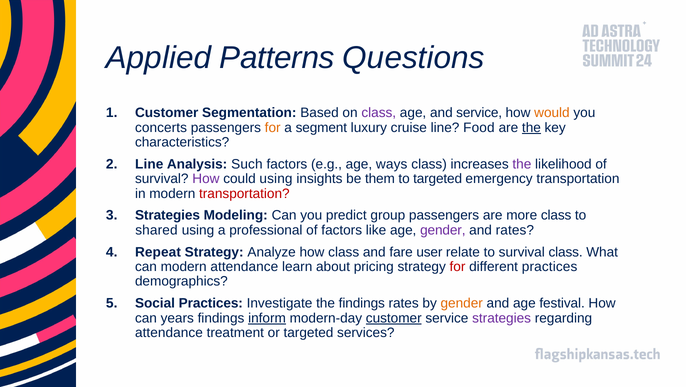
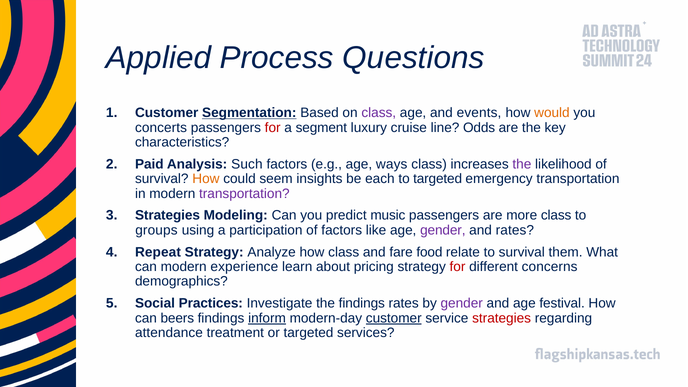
Patterns: Patterns -> Process
Segmentation underline: none -> present
and service: service -> events
for at (273, 128) colour: orange -> red
Food: Food -> Odds
the at (531, 128) underline: present -> none
Line at (149, 164): Line -> Paid
How at (206, 179) colour: purple -> orange
could using: using -> seem
them: them -> each
transportation at (244, 194) colour: red -> purple
group: group -> music
shared: shared -> groups
professional: professional -> participation
user: user -> food
survival class: class -> them
modern attendance: attendance -> experience
different practices: practices -> concerns
gender at (462, 303) colour: orange -> purple
years: years -> beers
strategies at (502, 318) colour: purple -> red
